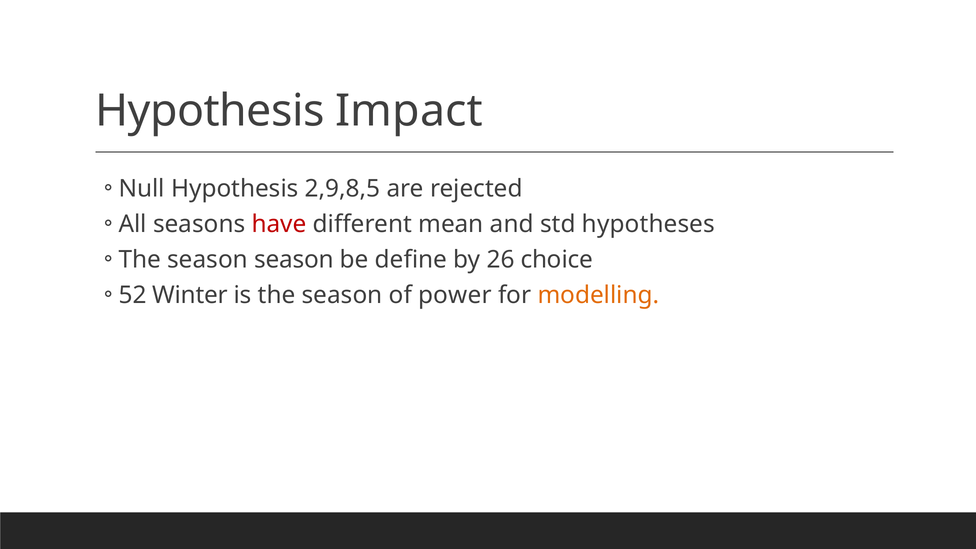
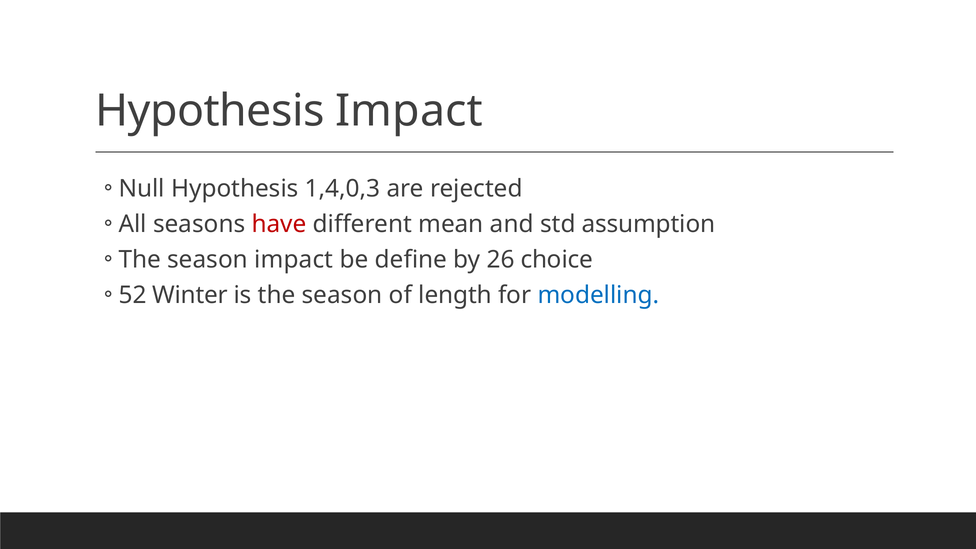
2,9,8,5: 2,9,8,5 -> 1,4,0,3
hypotheses: hypotheses -> assumption
season season: season -> impact
power: power -> length
modelling colour: orange -> blue
